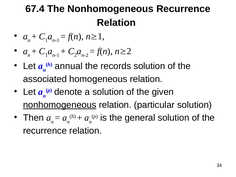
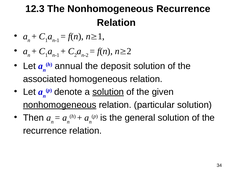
67.4: 67.4 -> 12.3
records: records -> deposit
solution at (108, 92) underline: none -> present
